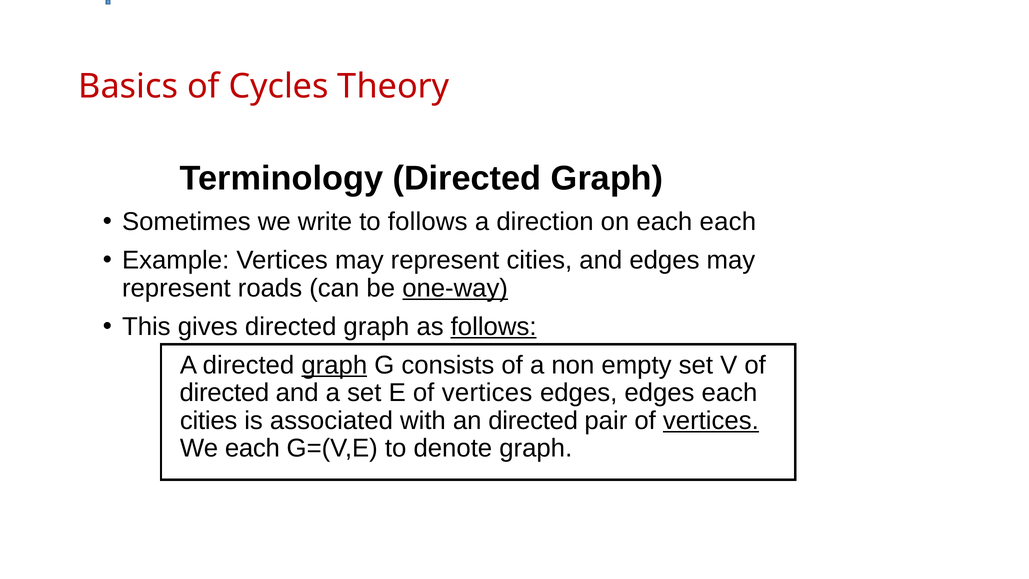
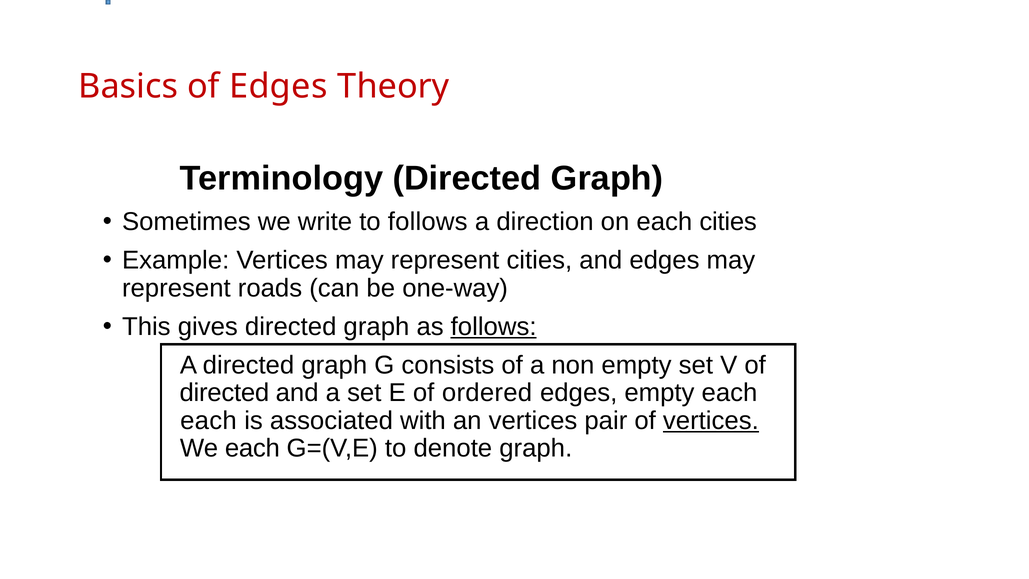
of Cycles: Cycles -> Edges
each each: each -> cities
one-way underline: present -> none
graph at (334, 365) underline: present -> none
E of vertices: vertices -> ordered
edges edges: edges -> empty
cities at (209, 421): cities -> each
an directed: directed -> vertices
